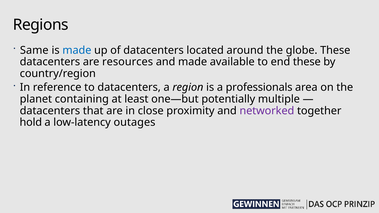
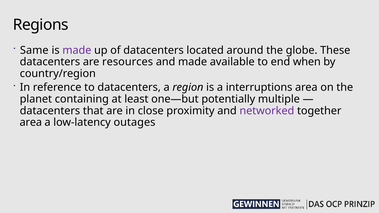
made at (77, 50) colour: blue -> purple
end these: these -> when
professionals: professionals -> interruptions
hold at (31, 123): hold -> area
